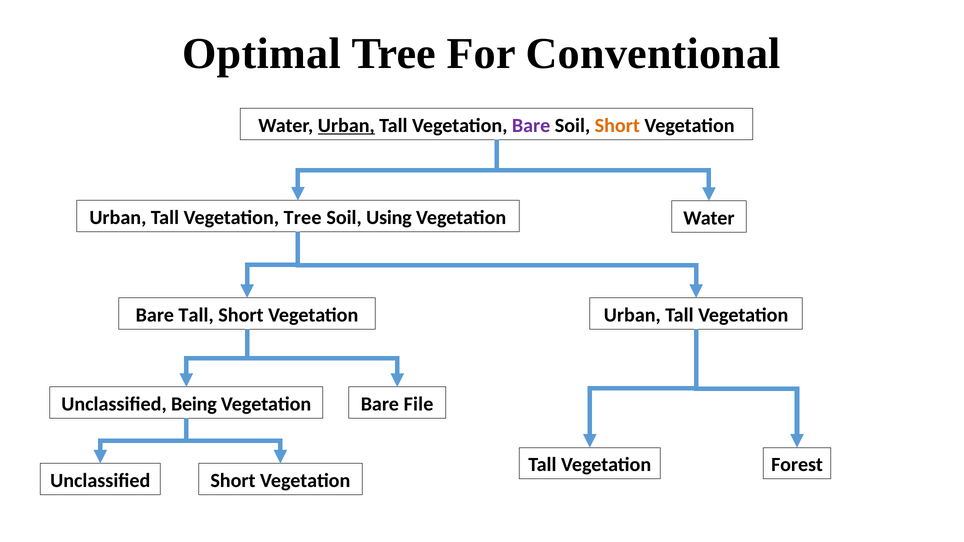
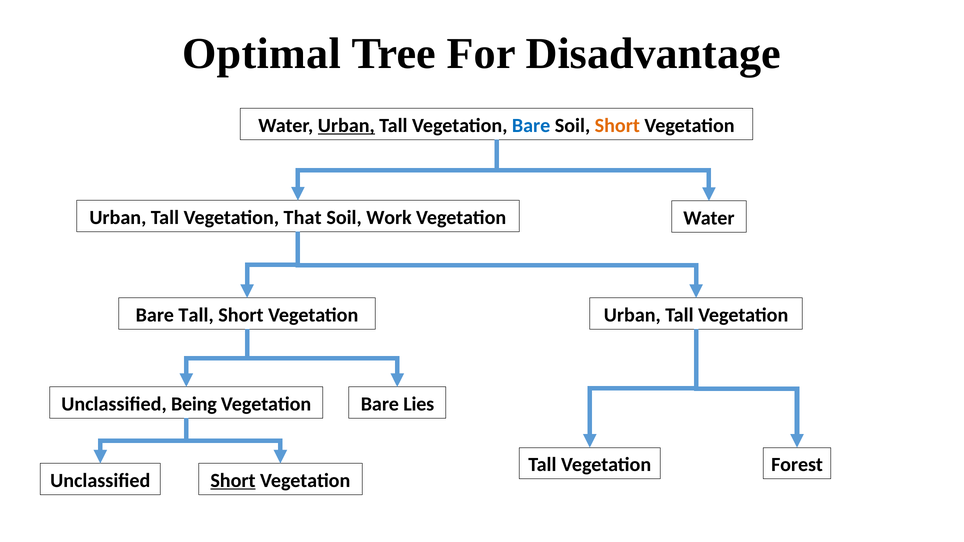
Conventional: Conventional -> Disadvantage
Bare at (531, 125) colour: purple -> blue
Vegetation Tree: Tree -> That
Using: Using -> Work
File: File -> Lies
Short at (233, 481) underline: none -> present
